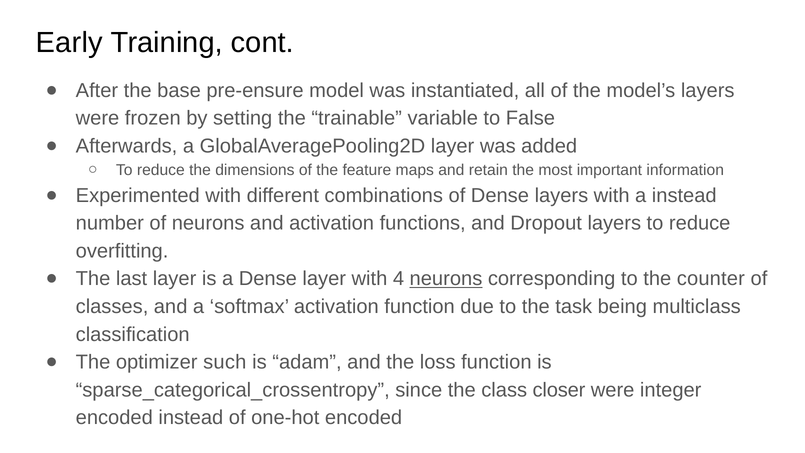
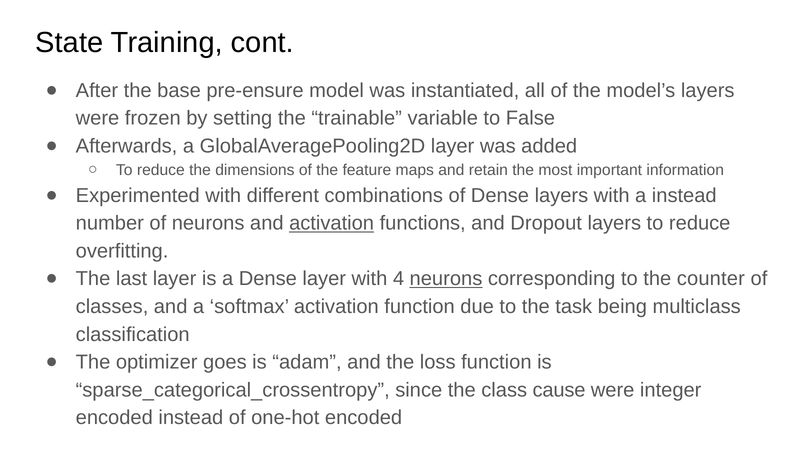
Early: Early -> State
activation at (332, 223) underline: none -> present
such: such -> goes
closer: closer -> cause
